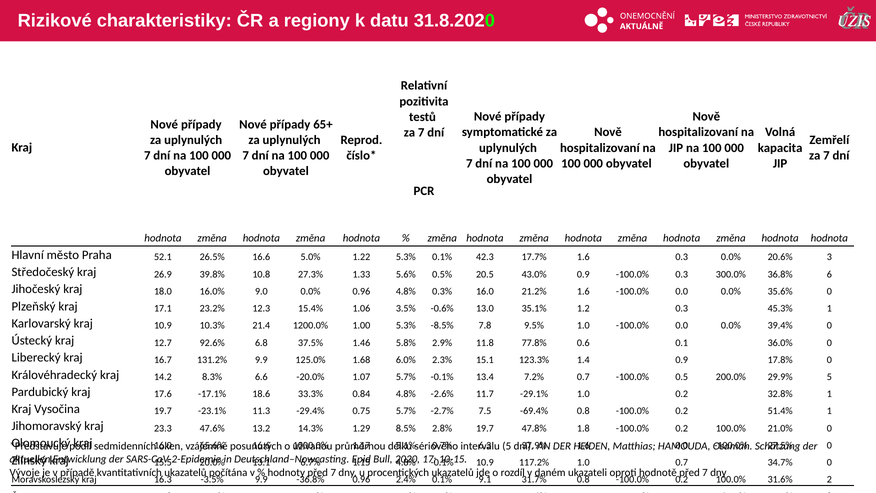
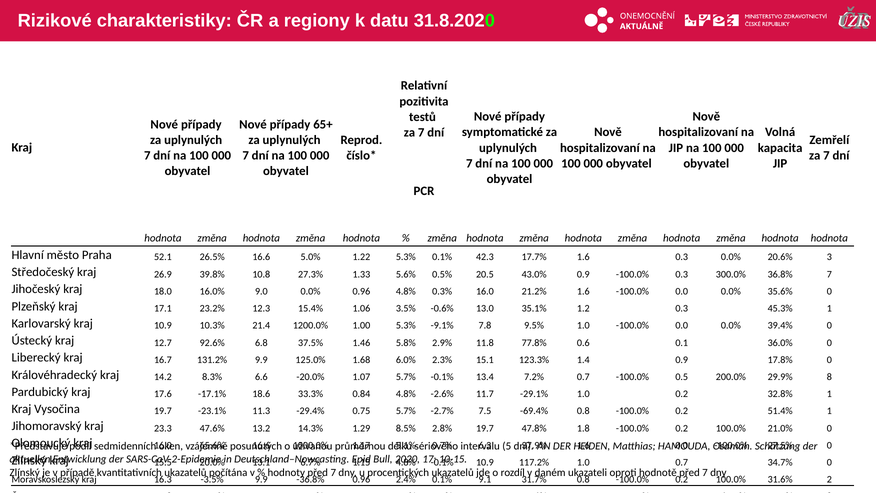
36.8% 6: 6 -> 7
-8.5%: -8.5% -> -9.1%
29.9% 5: 5 -> 8
Vývoje at (25, 472): Vývoje -> Zlínský
